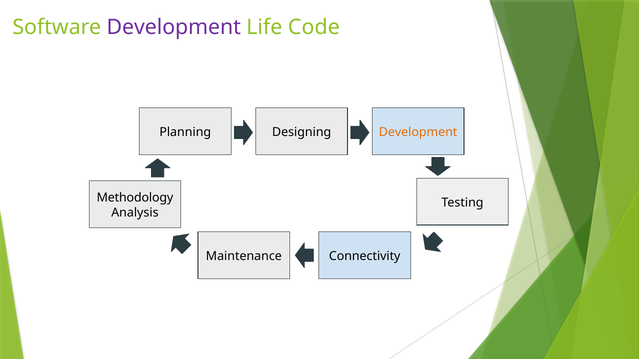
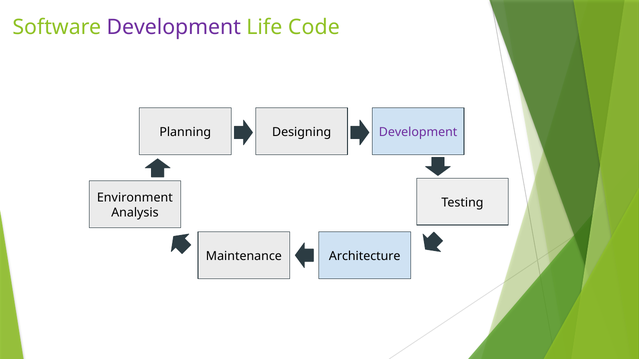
Development at (418, 132) colour: orange -> purple
Methodology: Methodology -> Environment
Connectivity: Connectivity -> Architecture
